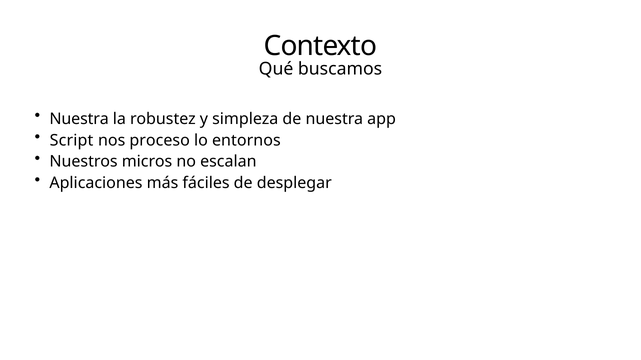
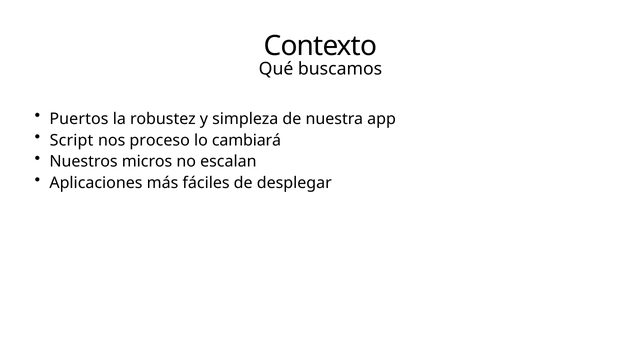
Nuestra at (79, 119): Nuestra -> Puertos
entornos: entornos -> cambiará
